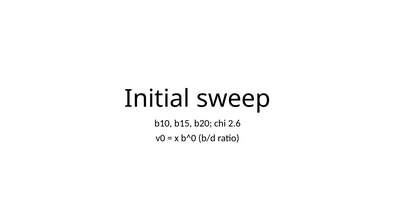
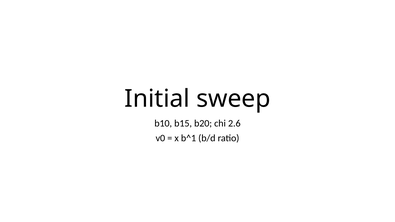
b^0: b^0 -> b^1
